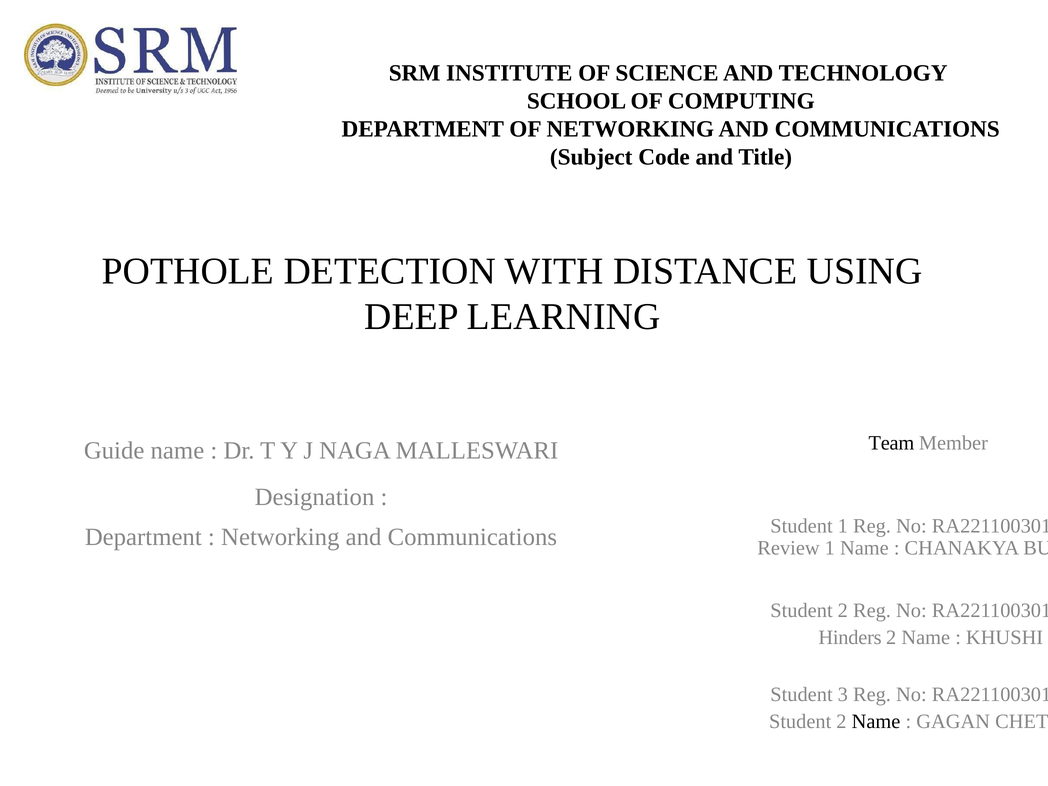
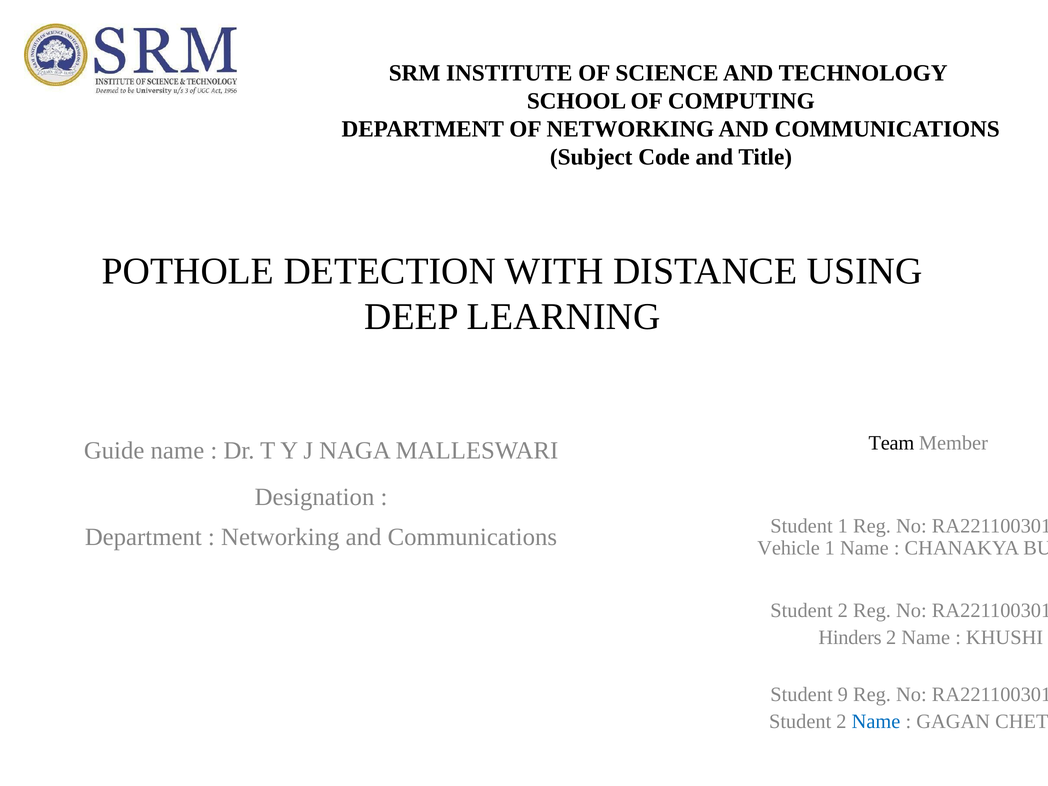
Review: Review -> Vehicle
3: 3 -> 9
Name at (876, 722) colour: black -> blue
